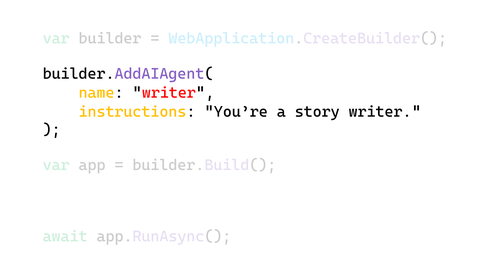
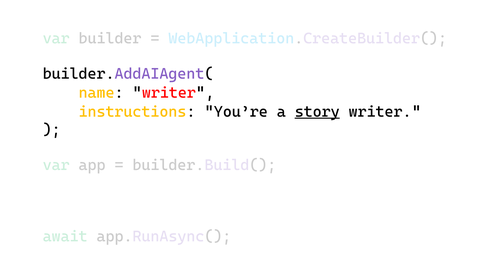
story underline: none -> present
